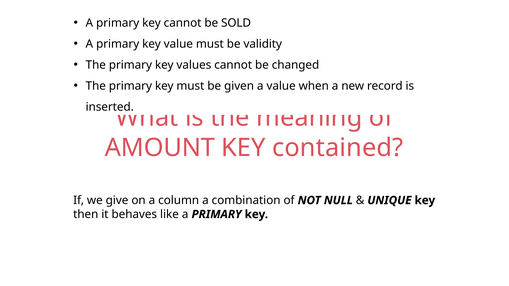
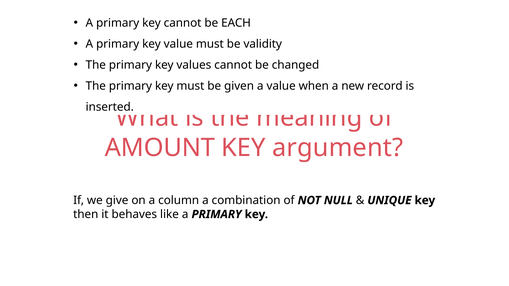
SOLD: SOLD -> EACH
contained: contained -> argument
